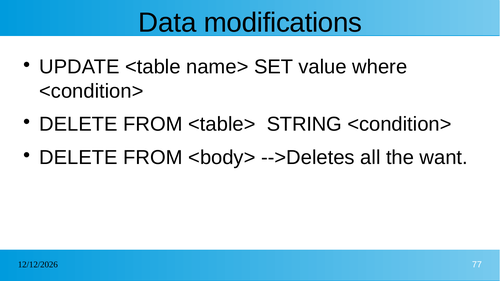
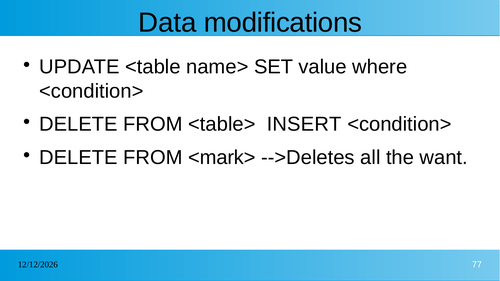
STRING: STRING -> INSERT
<body>: <body> -> <mark>
